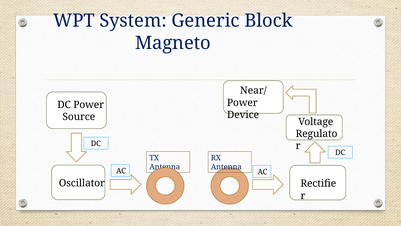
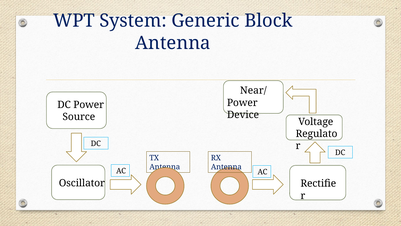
Magneto at (173, 43): Magneto -> Antenna
